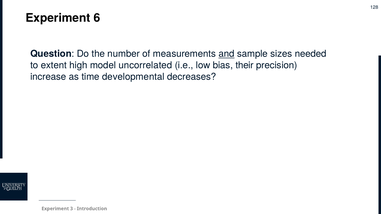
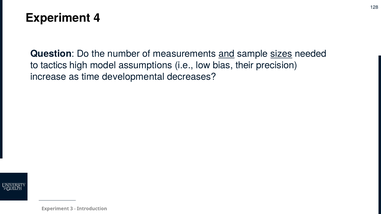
6: 6 -> 4
sizes underline: none -> present
extent: extent -> tactics
uncorrelated: uncorrelated -> assumptions
